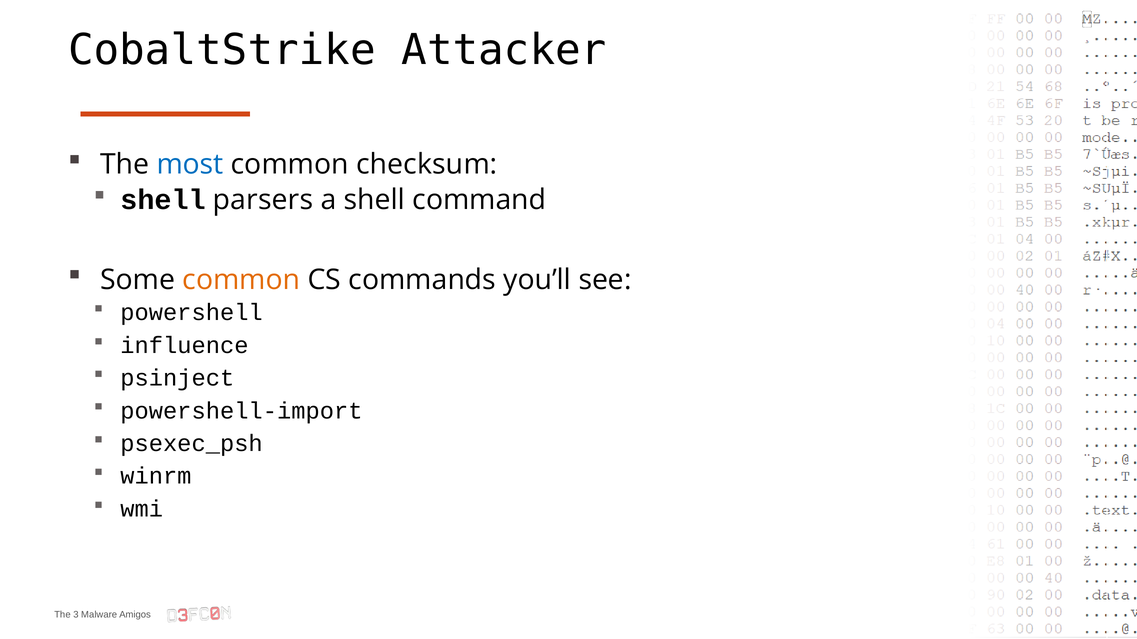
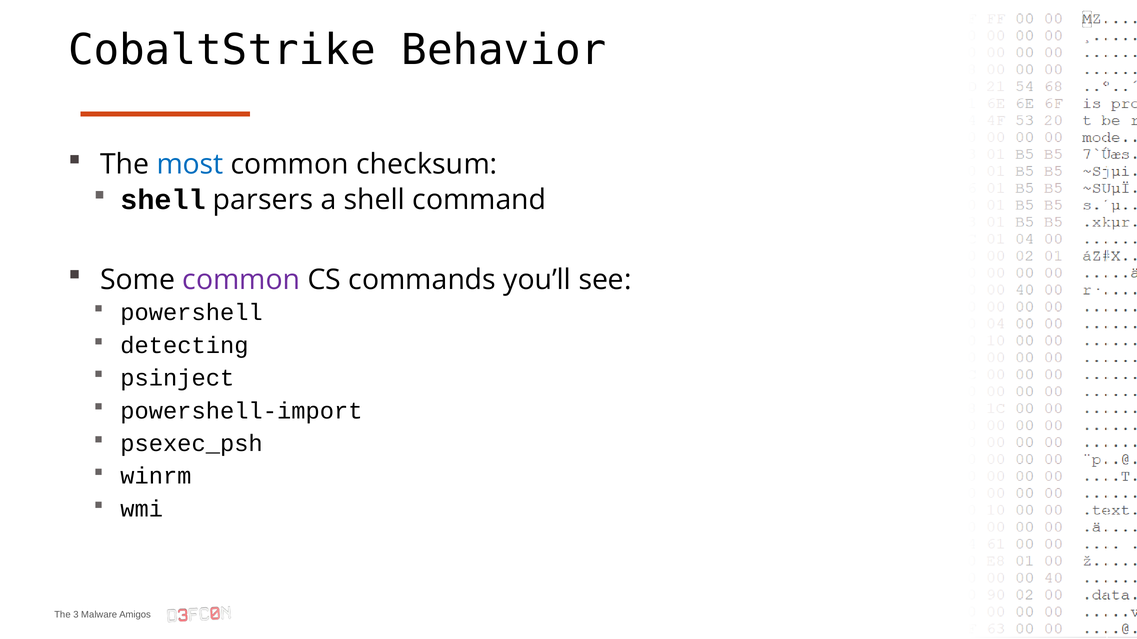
Attacker: Attacker -> Behavior
common at (241, 280) colour: orange -> purple
influence: influence -> detecting
